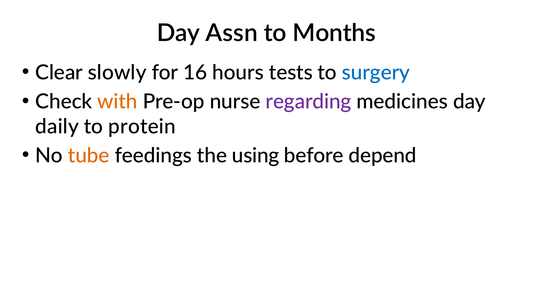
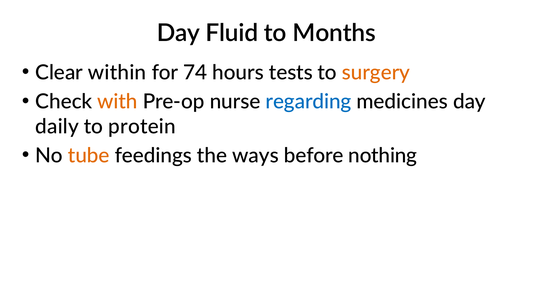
Assn: Assn -> Fluid
slowly: slowly -> within
16: 16 -> 74
surgery colour: blue -> orange
regarding colour: purple -> blue
using: using -> ways
depend: depend -> nothing
